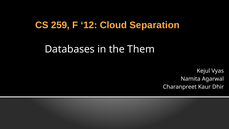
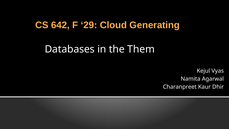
259: 259 -> 642
12: 12 -> 29
Separation: Separation -> Generating
